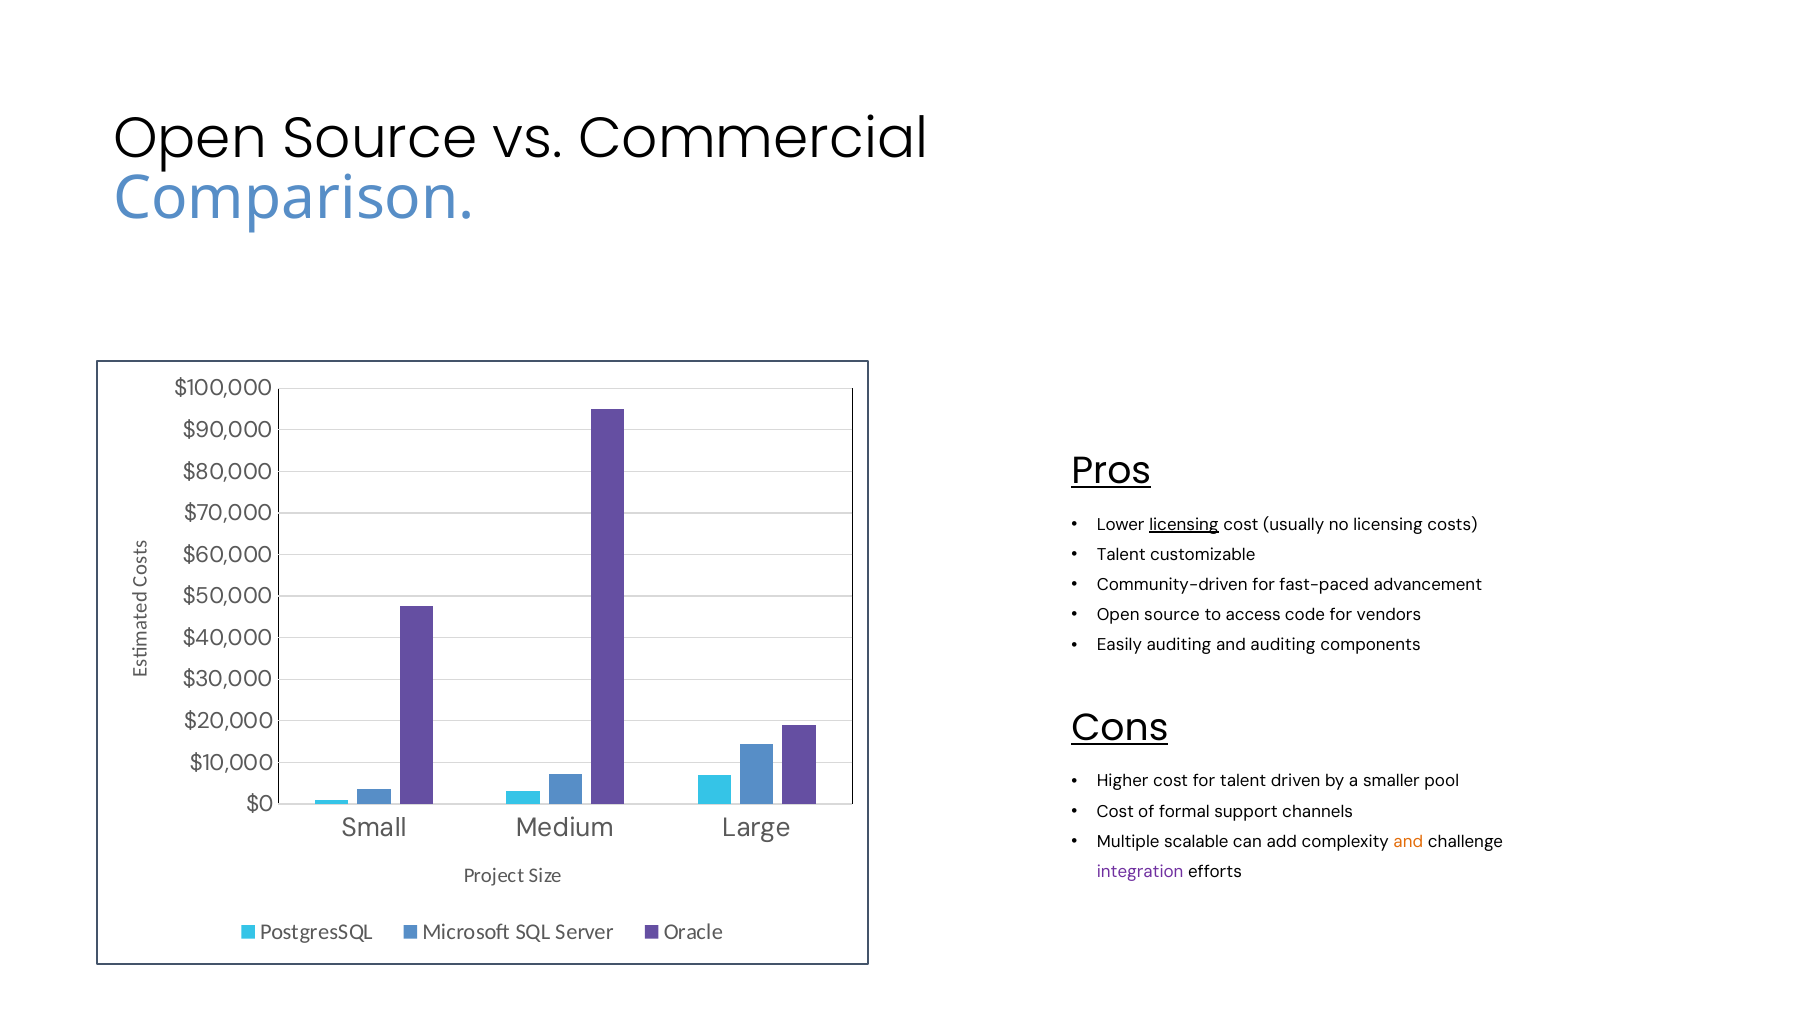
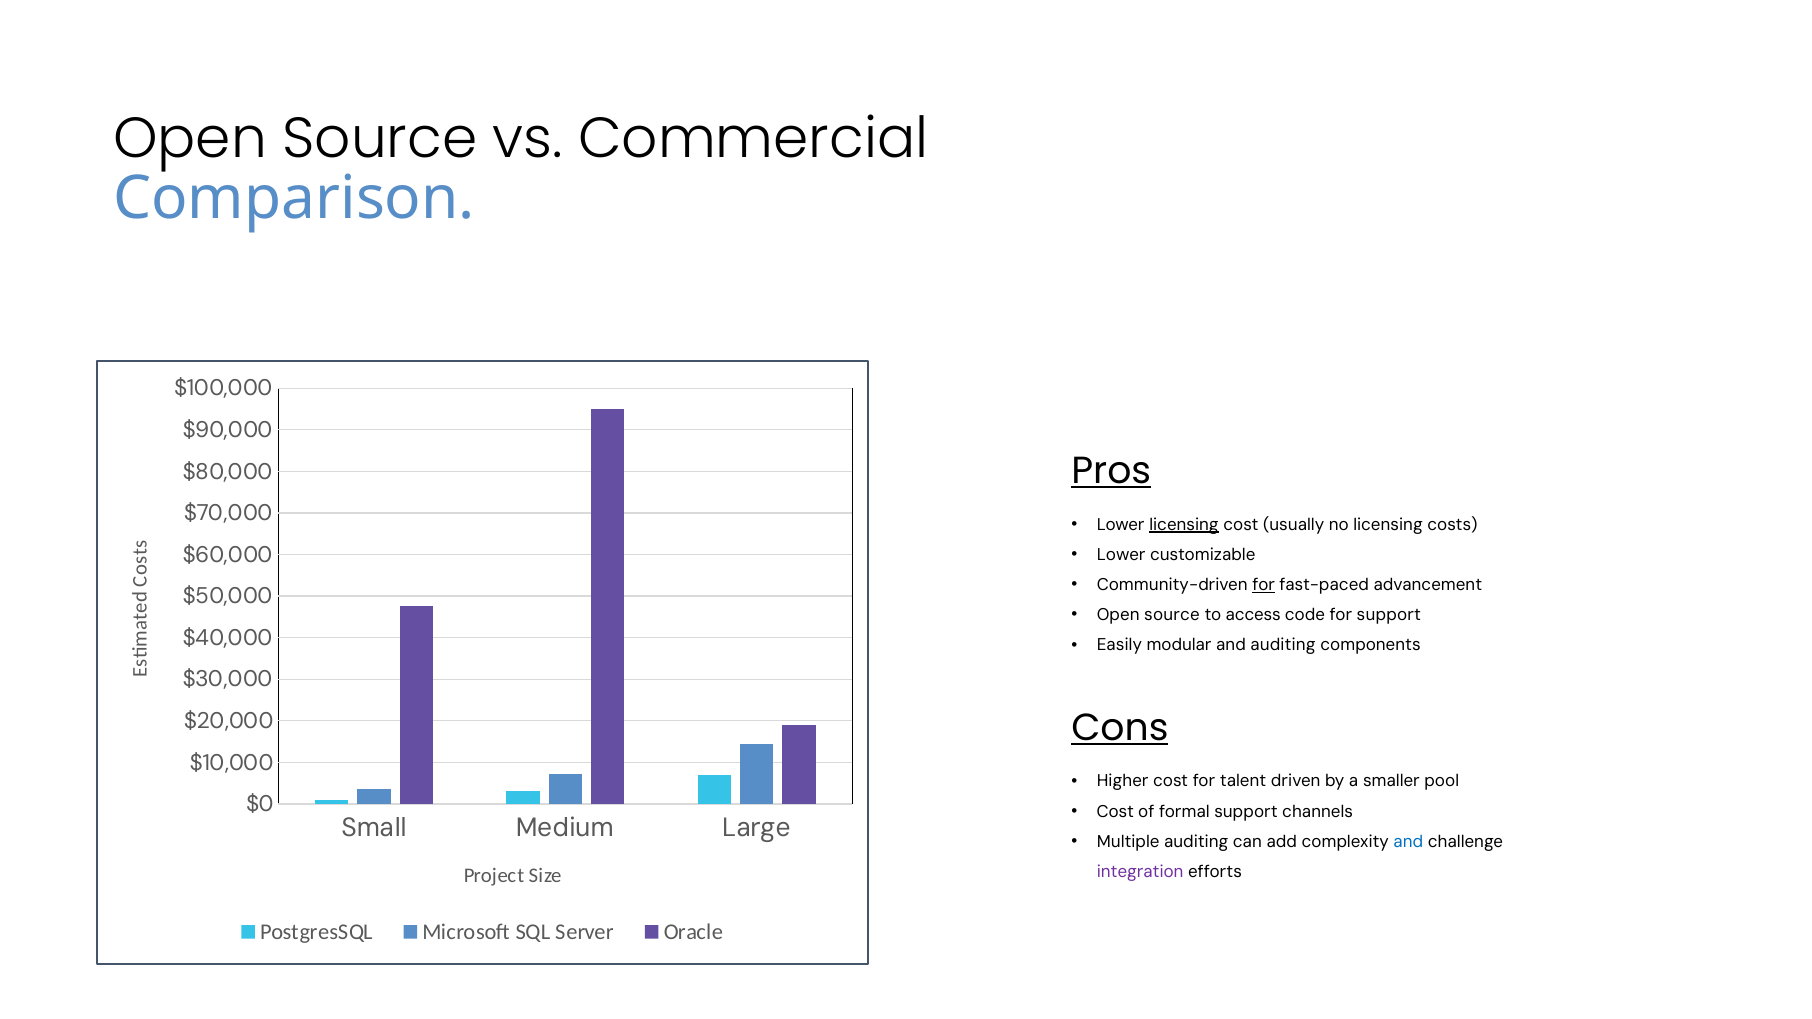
Talent at (1121, 555): Talent -> Lower
for at (1264, 585) underline: none -> present
for vendors: vendors -> support
Easily auditing: auditing -> modular
Multiple scalable: scalable -> auditing
and at (1408, 842) colour: orange -> blue
